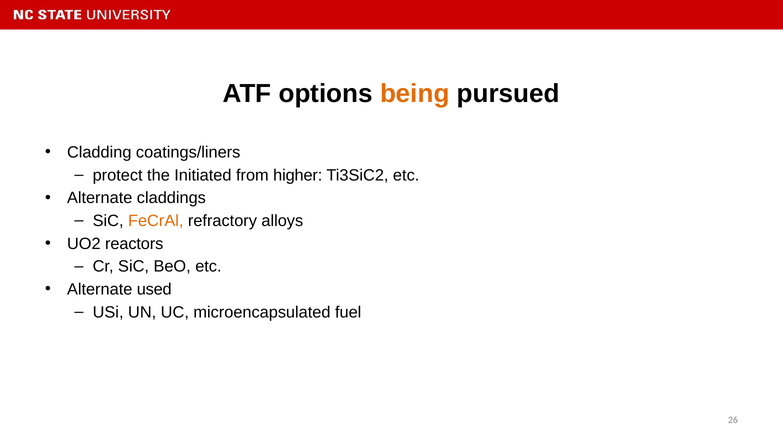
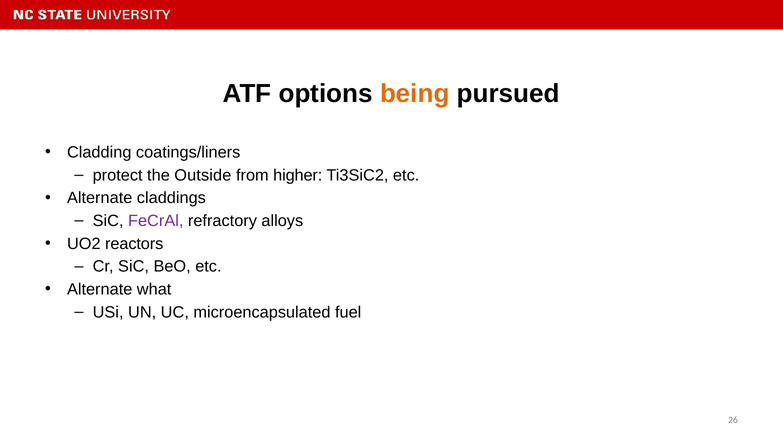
Initiated: Initiated -> Outside
FeCrAl colour: orange -> purple
used: used -> what
